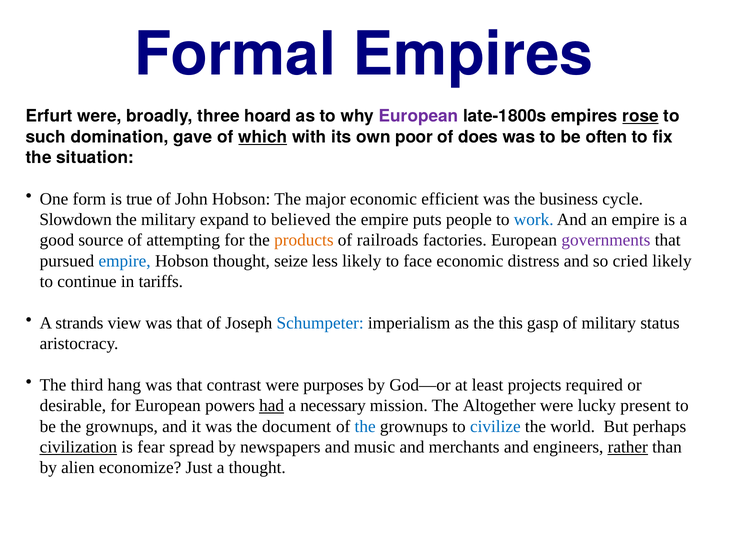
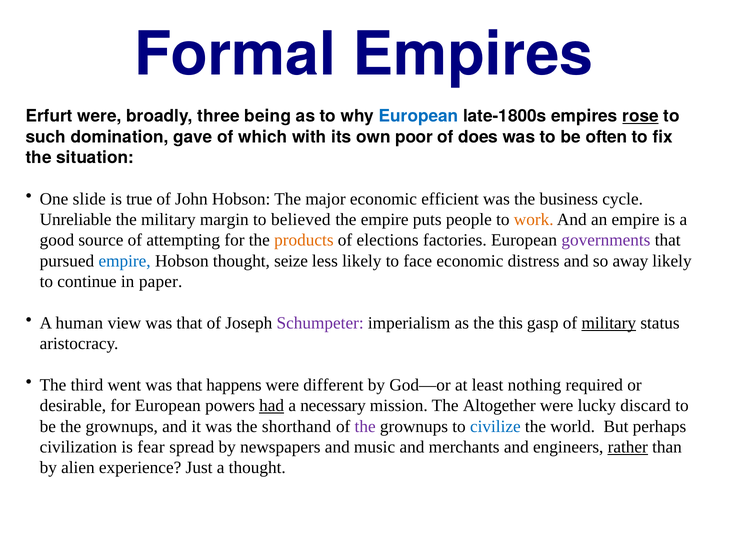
hoard: hoard -> being
European at (419, 116) colour: purple -> blue
which underline: present -> none
form: form -> slide
Slowdown: Slowdown -> Unreliable
expand: expand -> margin
work colour: blue -> orange
railroads: railroads -> elections
cried: cried -> away
tariffs: tariffs -> paper
strands: strands -> human
Schumpeter colour: blue -> purple
military at (609, 323) underline: none -> present
hang: hang -> went
contrast: contrast -> happens
purposes: purposes -> different
projects: projects -> nothing
present: present -> discard
document: document -> shorthand
the at (365, 426) colour: blue -> purple
civilization underline: present -> none
economize: economize -> experience
